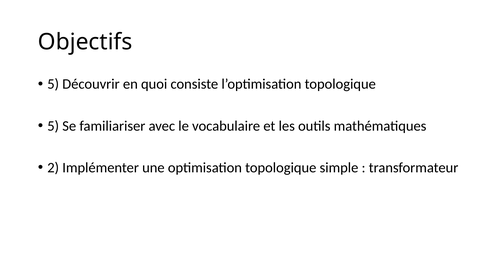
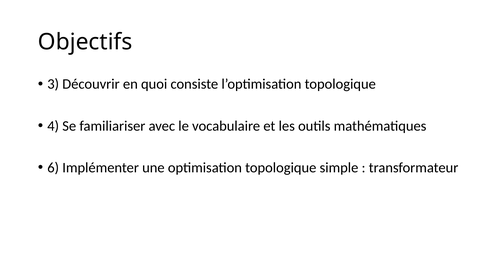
5 at (53, 84): 5 -> 3
5 at (53, 126): 5 -> 4
2: 2 -> 6
